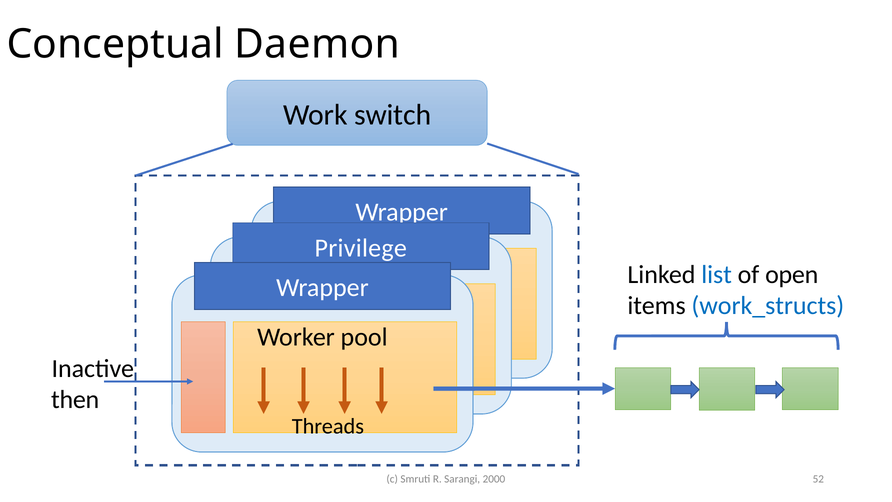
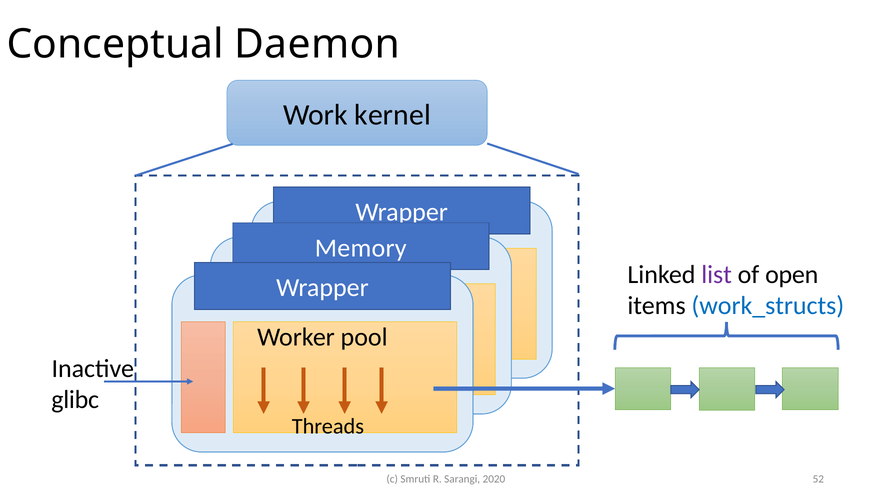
switch: switch -> kernel
Privilege: Privilege -> Memory
list colour: blue -> purple
then: then -> glibc
2000: 2000 -> 2020
